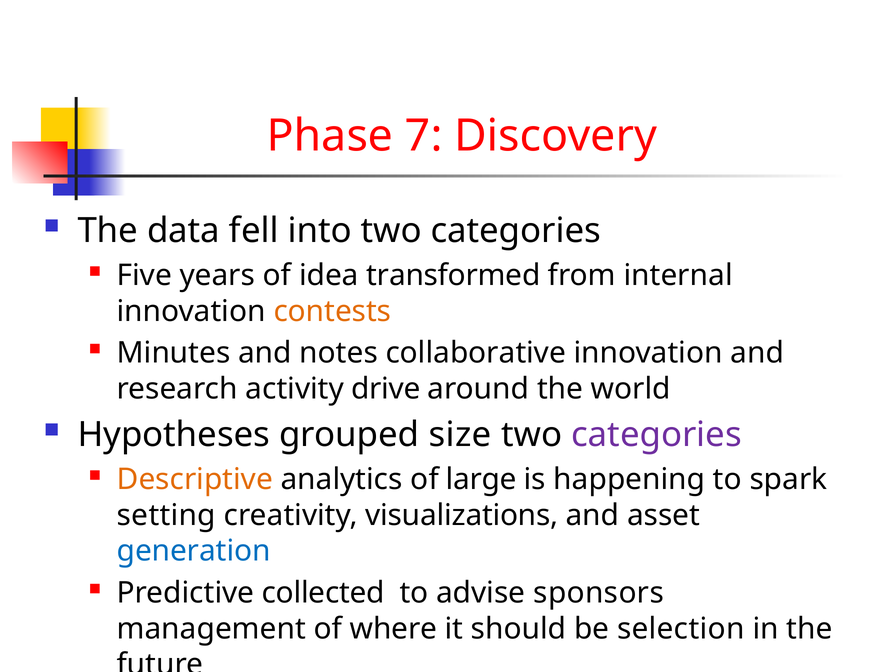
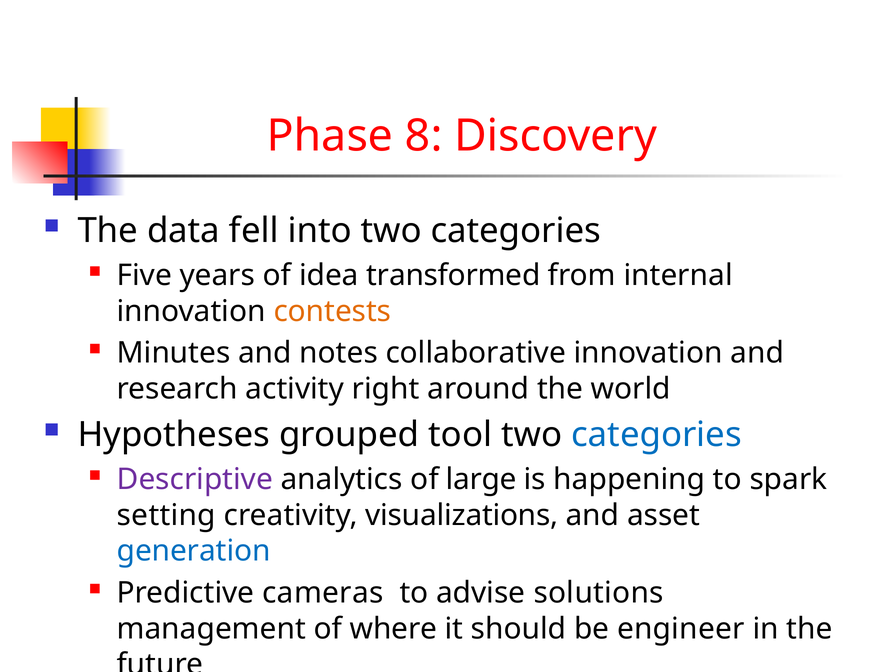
7: 7 -> 8
drive: drive -> right
size: size -> tool
categories at (656, 435) colour: purple -> blue
Descriptive colour: orange -> purple
collected: collected -> cameras
sponsors: sponsors -> solutions
selection: selection -> engineer
